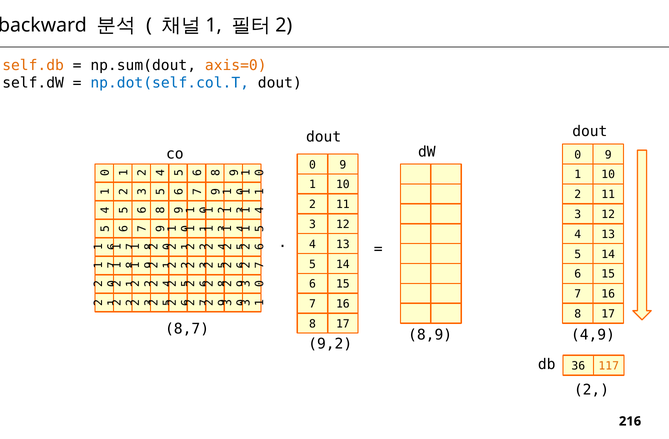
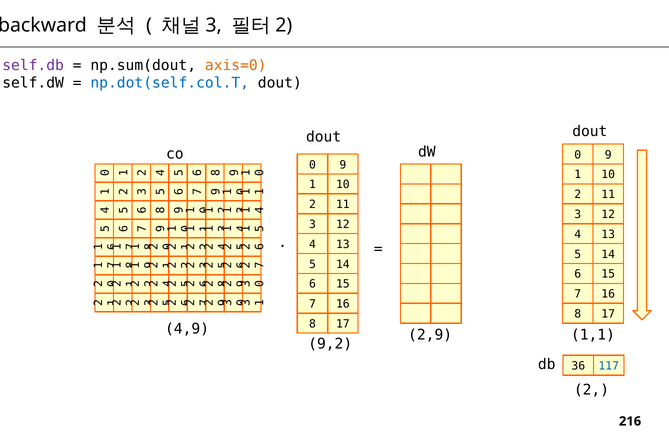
1 at (214, 25): 1 -> 3
self.db colour: orange -> purple
8,7: 8,7 -> 4,9
8,9: 8,9 -> 2,9
4,9: 4,9 -> 1,1
117 colour: orange -> blue
